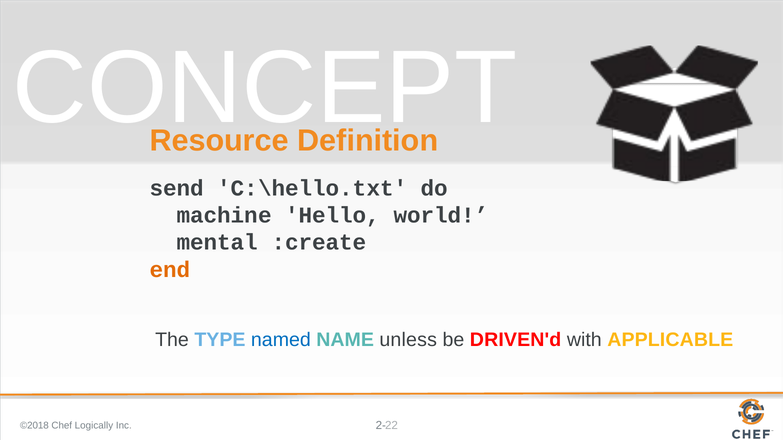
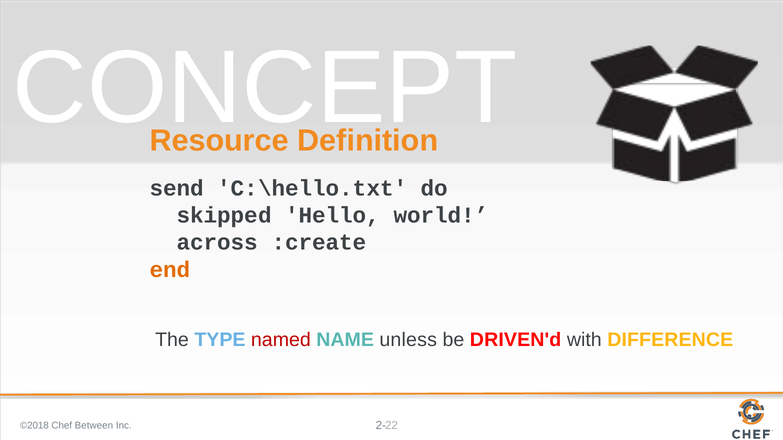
machine: machine -> skipped
mental: mental -> across
named colour: blue -> red
APPLICABLE: APPLICABLE -> DIFFERENCE
Logically: Logically -> Between
